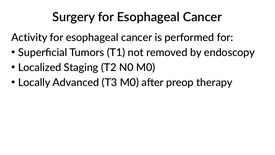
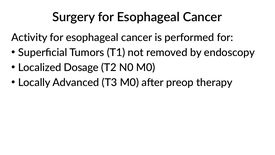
Staging: Staging -> Dosage
